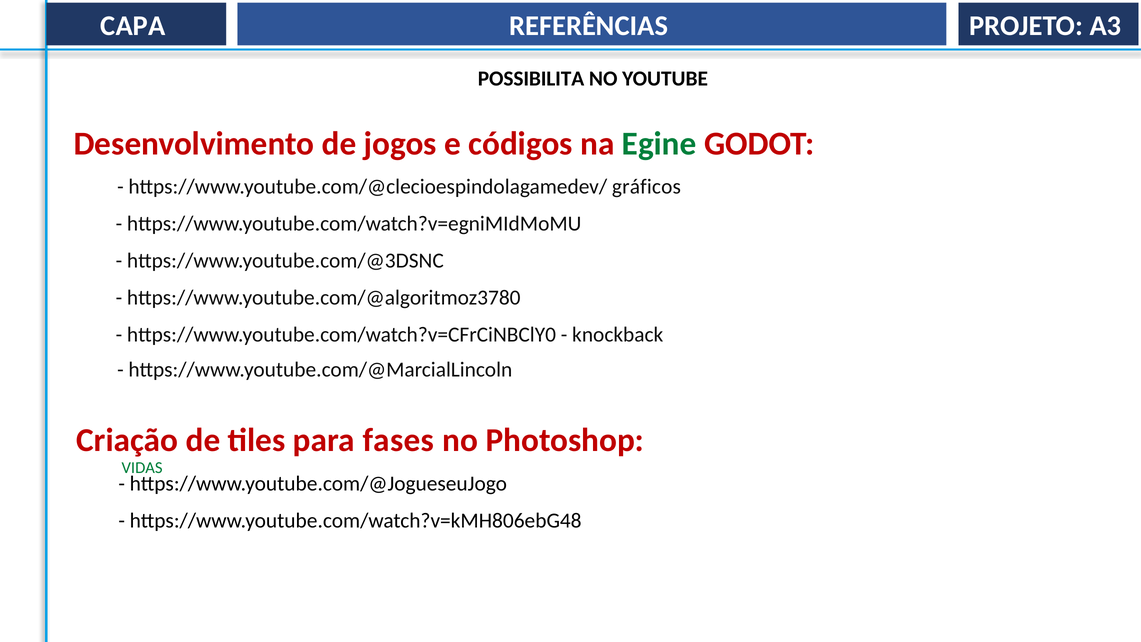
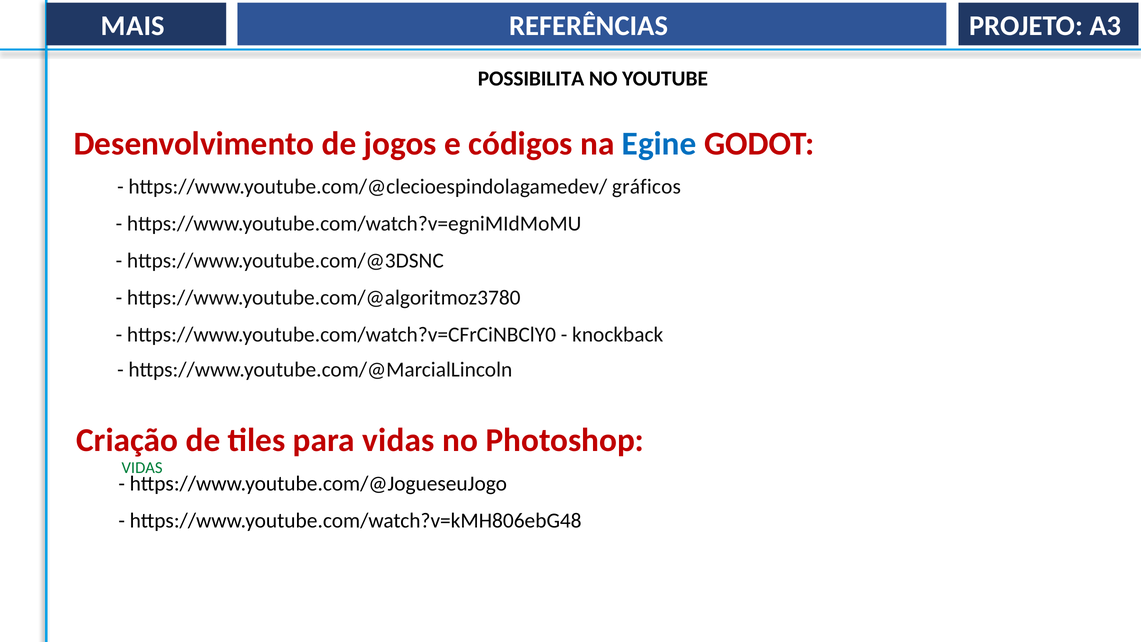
CAPA: CAPA -> MAIS
Egine colour: green -> blue
para fases: fases -> vidas
